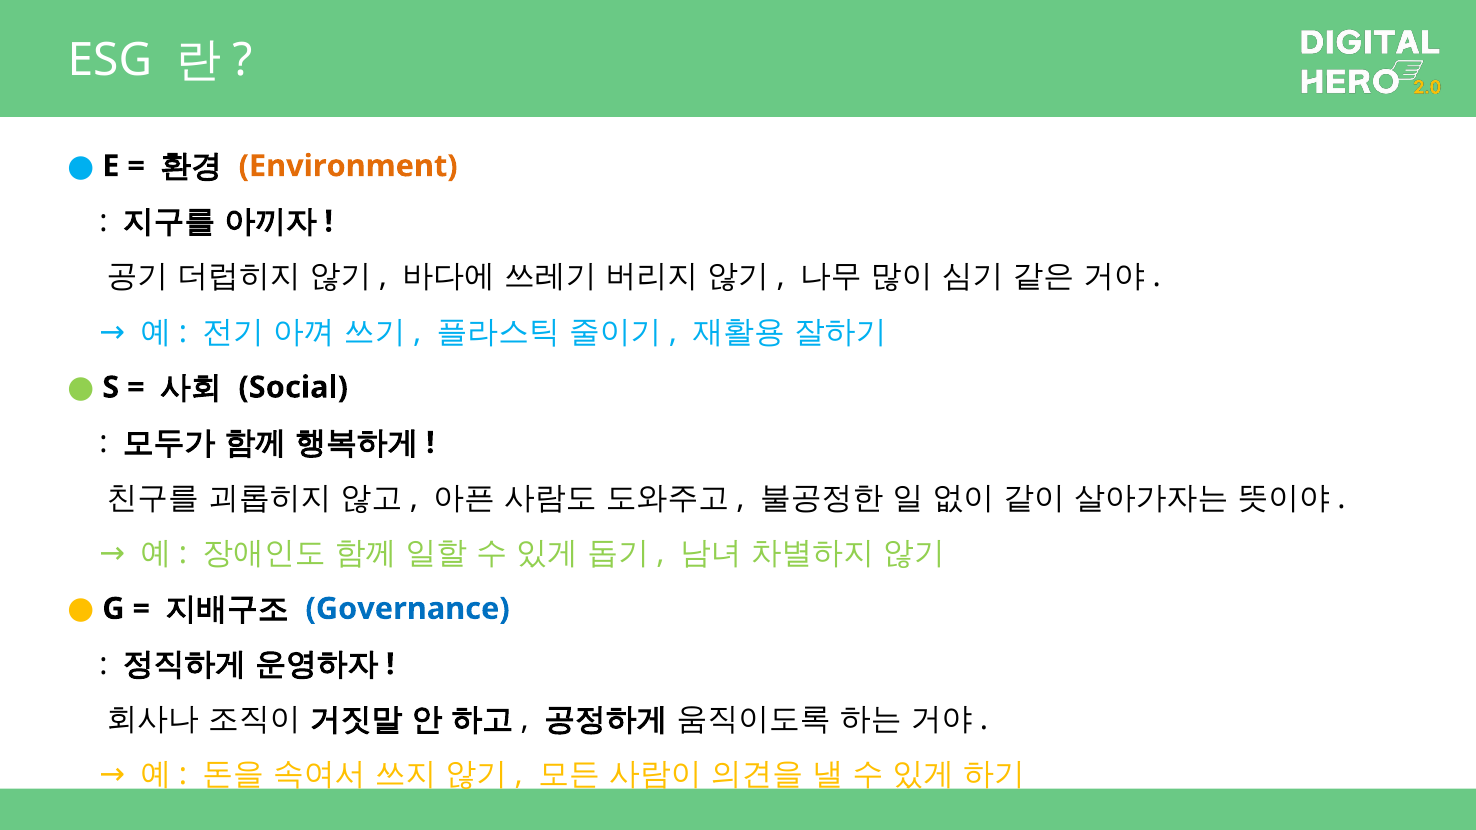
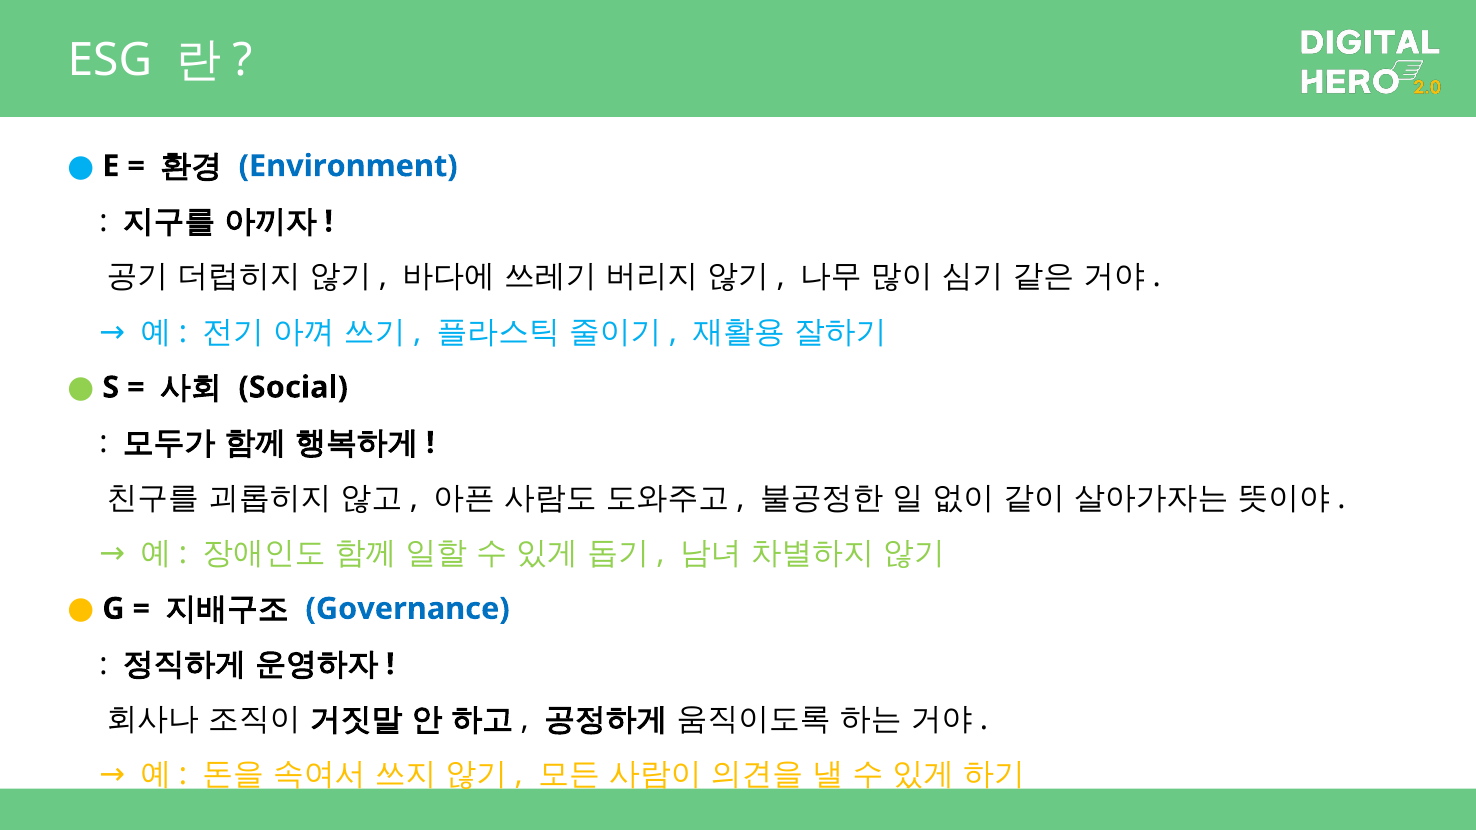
Environment colour: orange -> blue
